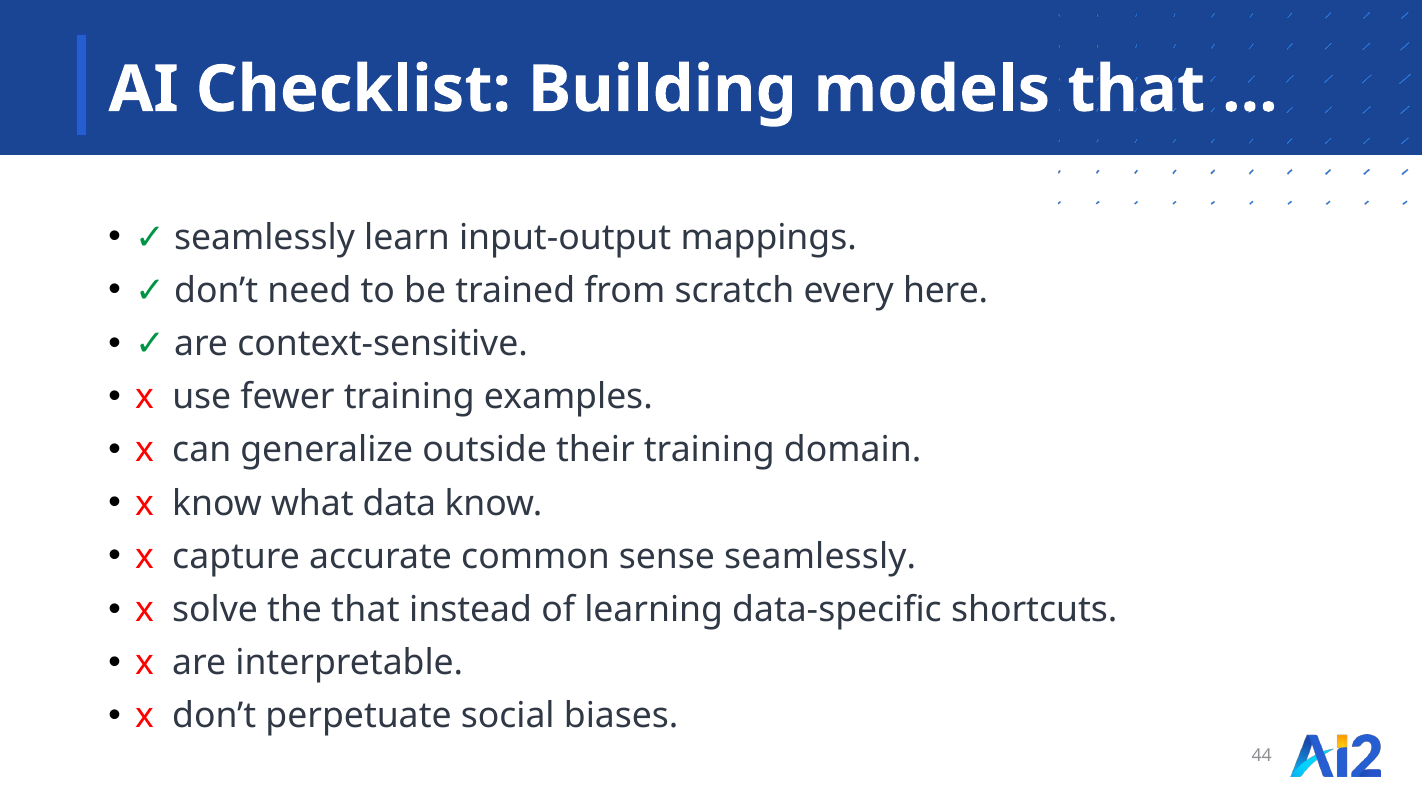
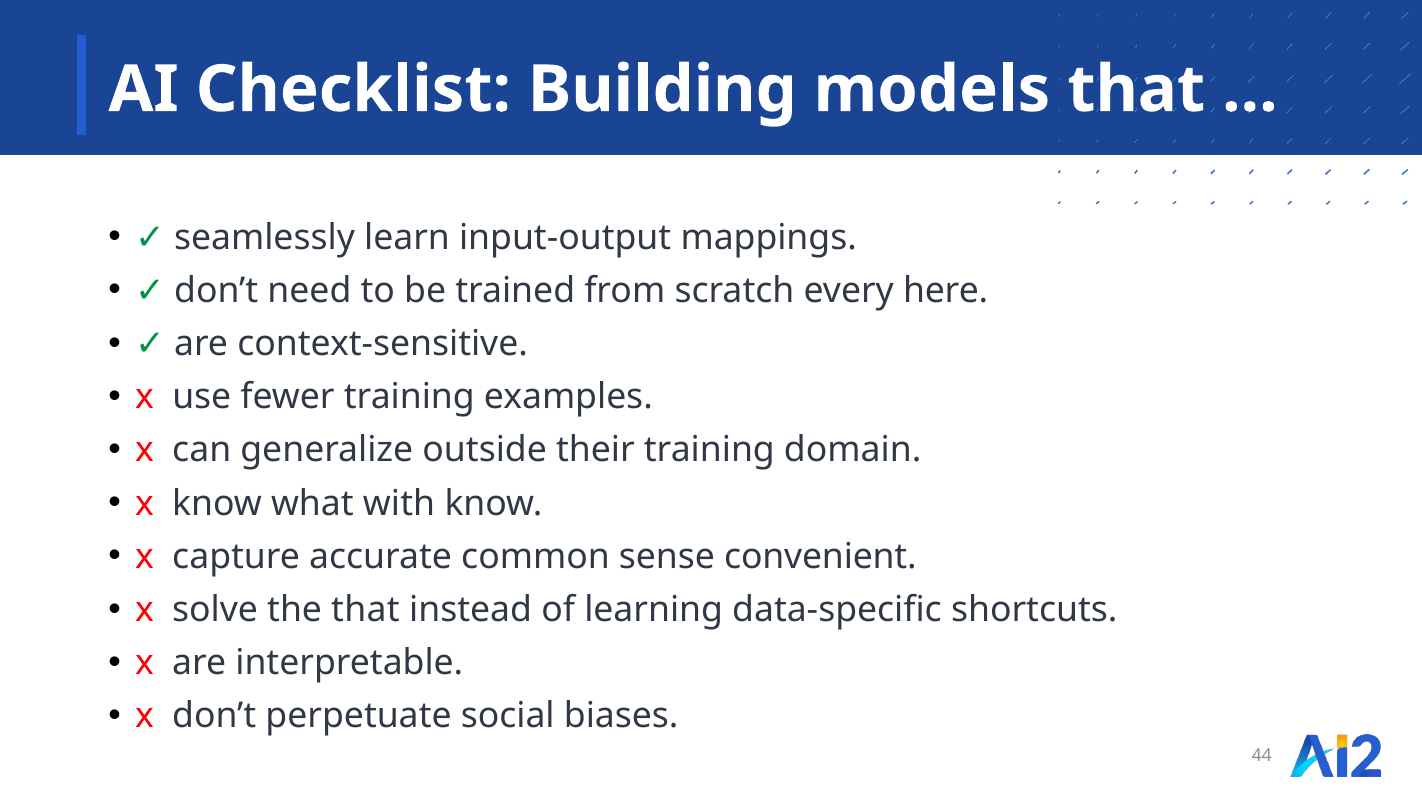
data: data -> with
sense seamlessly: seamlessly -> convenient
